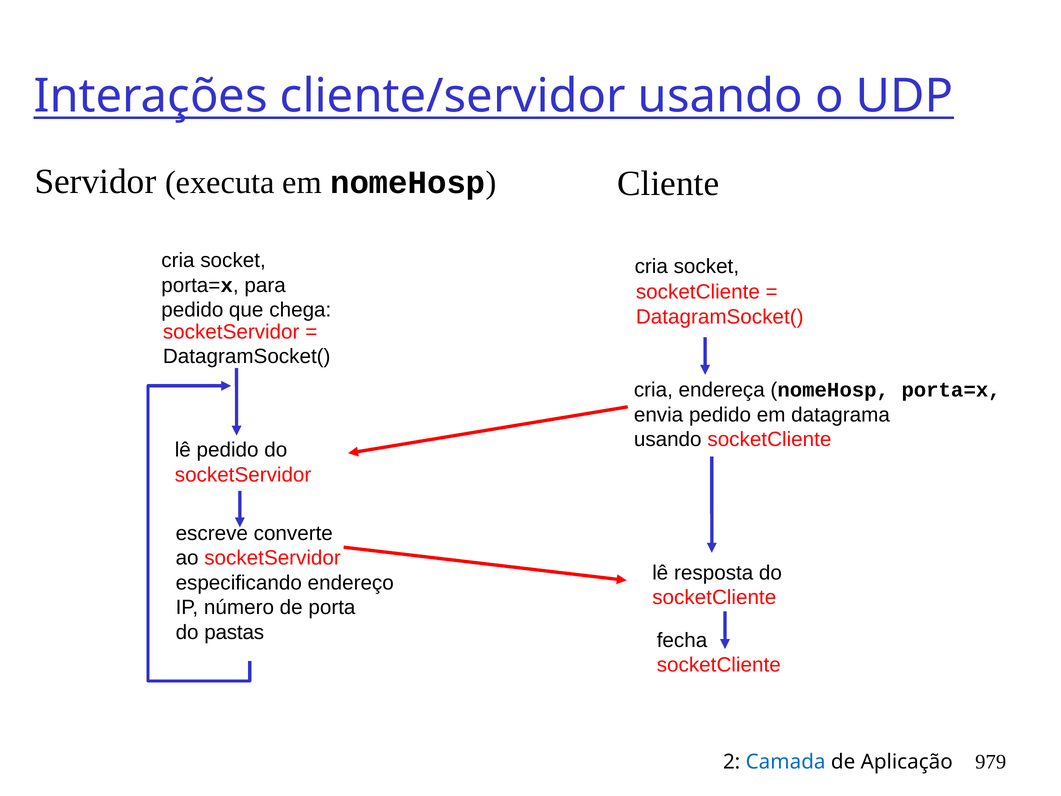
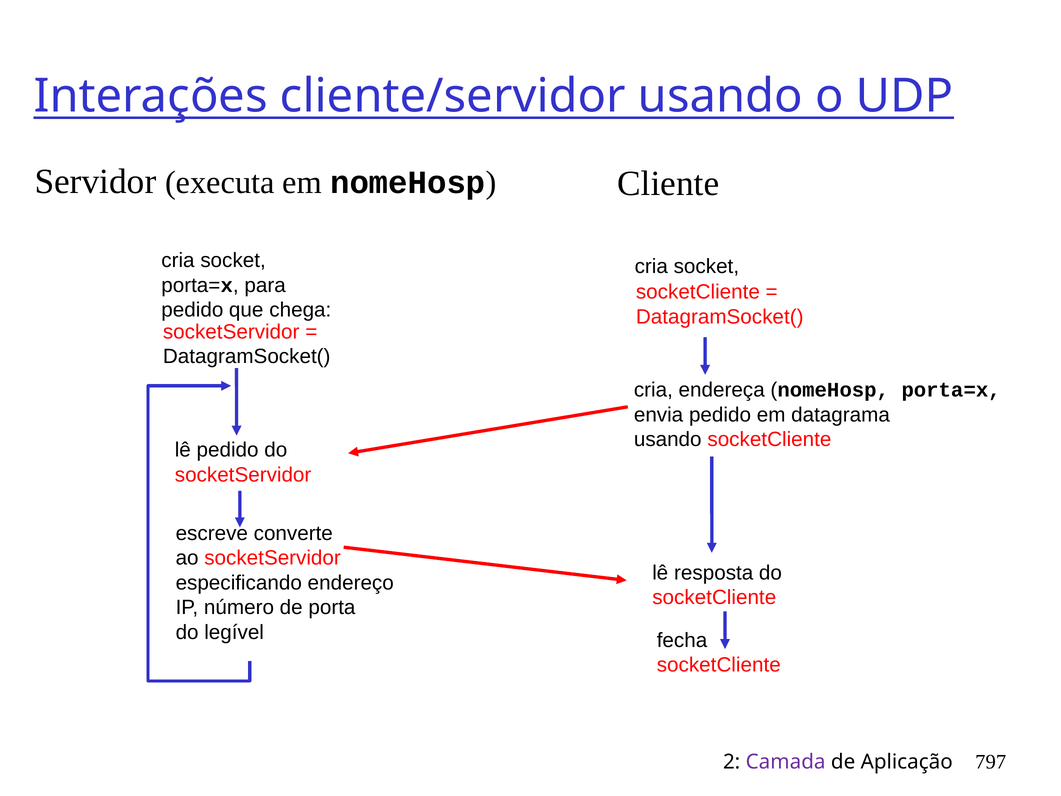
pastas: pastas -> legível
Camada colour: blue -> purple
979: 979 -> 797
